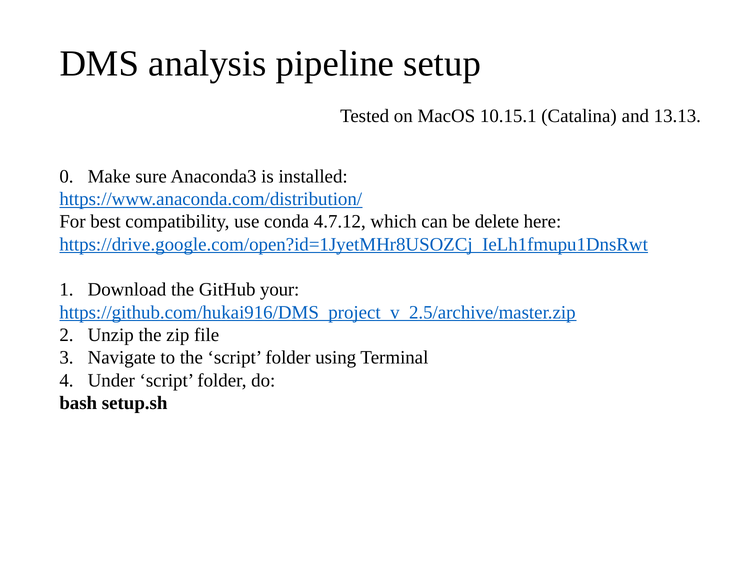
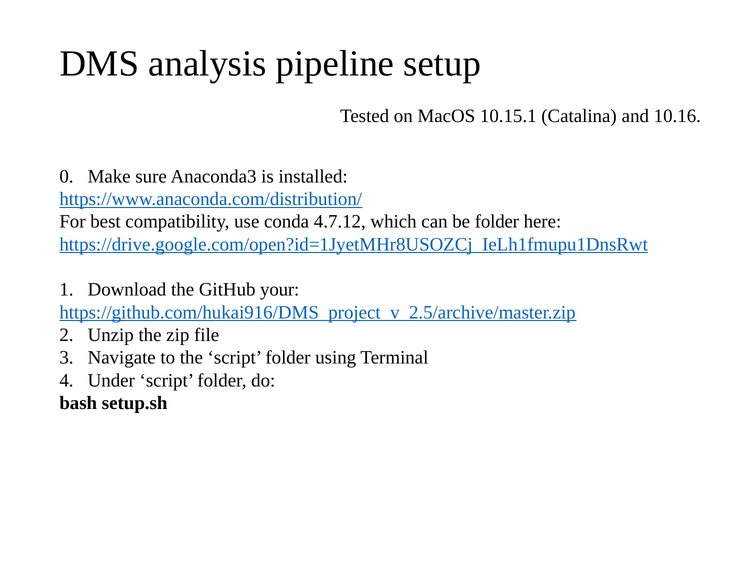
13.13: 13.13 -> 10.16
be delete: delete -> folder
